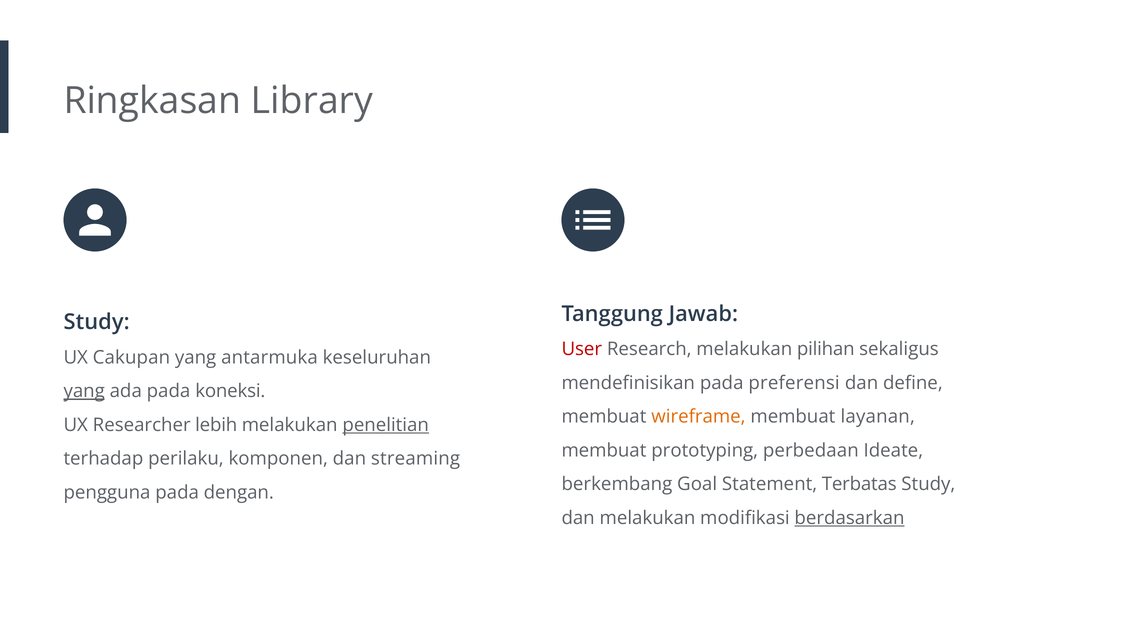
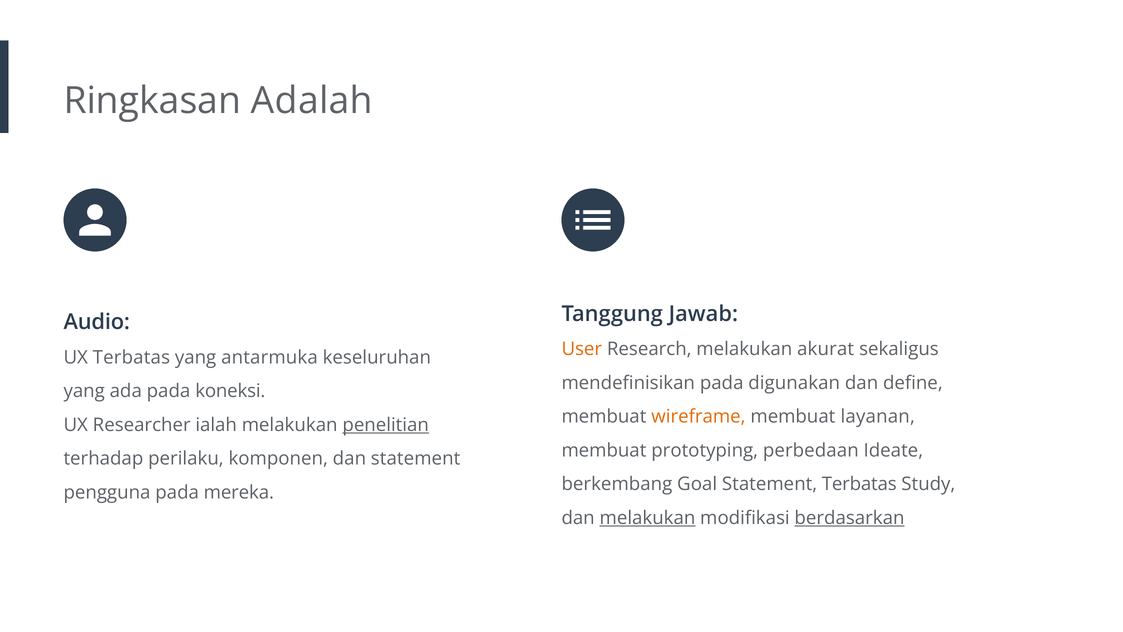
Library: Library -> Adalah
Study at (97, 322): Study -> Audio
User colour: red -> orange
pilihan: pilihan -> akurat
UX Cakupan: Cakupan -> Terbatas
preferensi: preferensi -> digunakan
yang at (84, 391) underline: present -> none
lebih: lebih -> ialah
dan streaming: streaming -> statement
dengan: dengan -> mereka
melakukan at (647, 518) underline: none -> present
